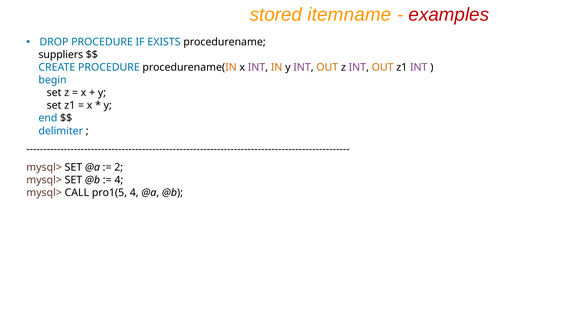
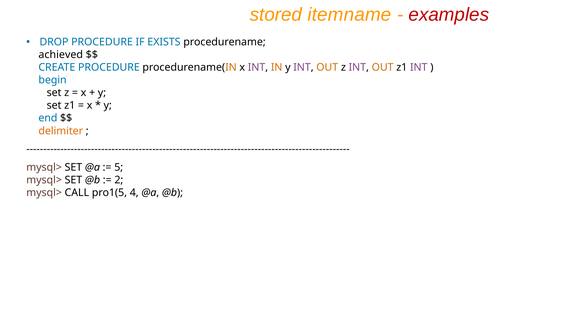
suppliers: suppliers -> achieved
delimiter colour: blue -> orange
2: 2 -> 5
4 at (119, 180): 4 -> 2
